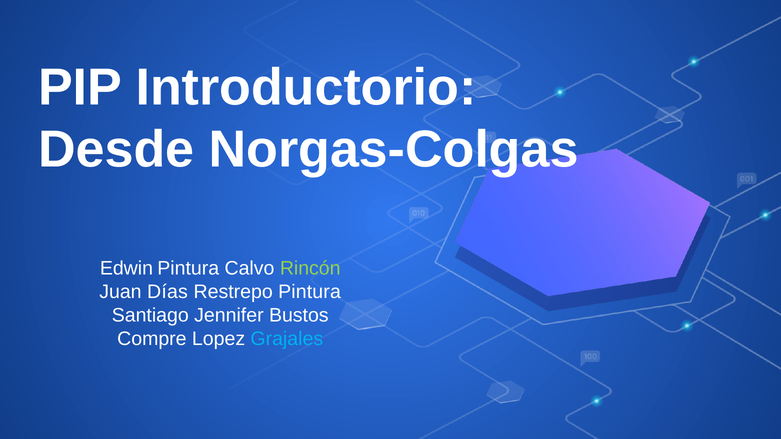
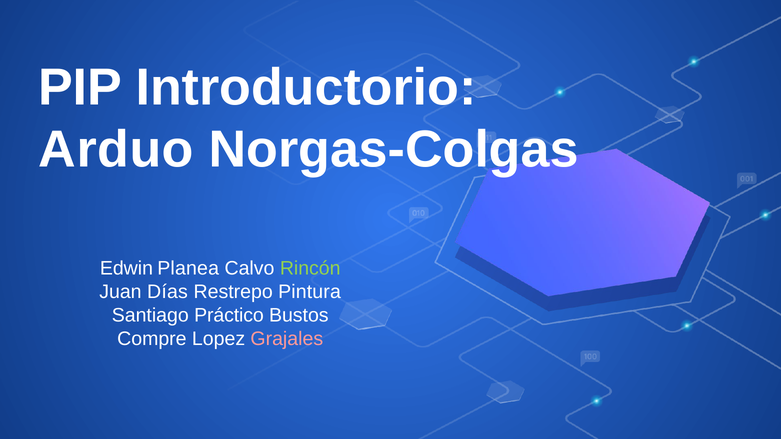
Desde: Desde -> Arduo
Edwin Pintura: Pintura -> Planea
Jennifer: Jennifer -> Práctico
Grajales colour: light blue -> pink
